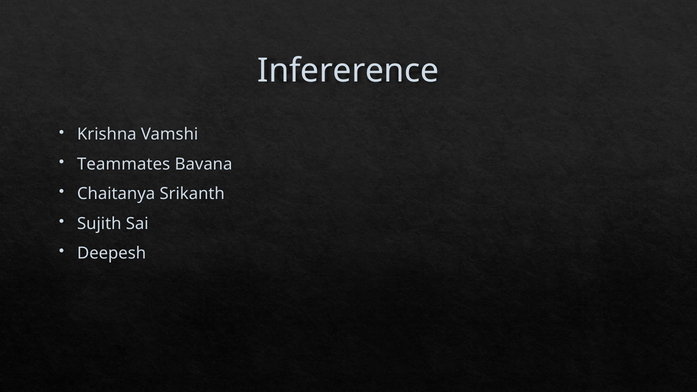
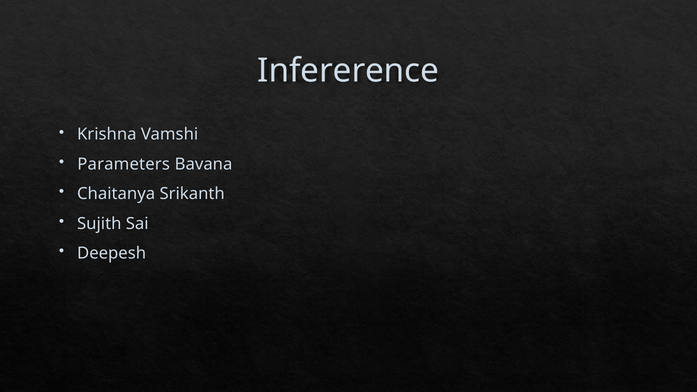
Teammates: Teammates -> Parameters
